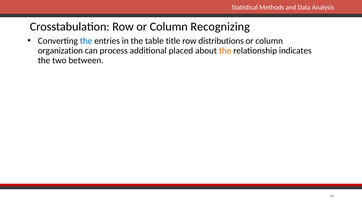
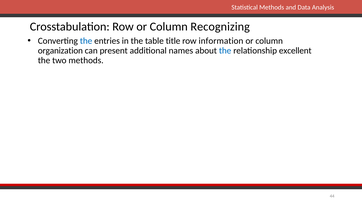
distributions: distributions -> information
process: process -> present
placed: placed -> names
the at (225, 51) colour: orange -> blue
indicates: indicates -> excellent
two between: between -> methods
